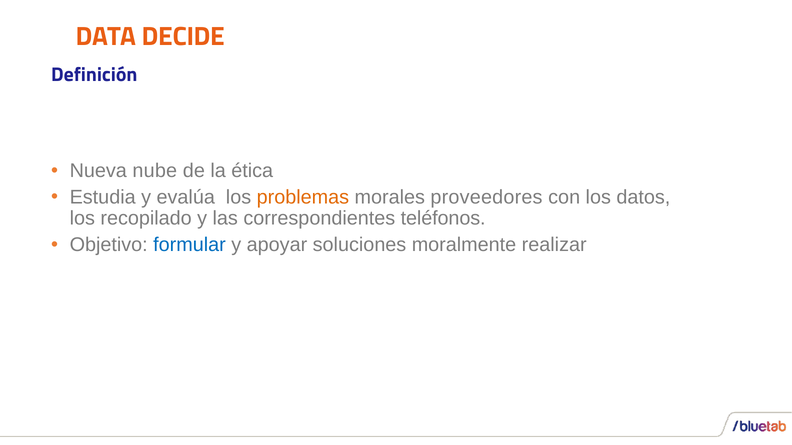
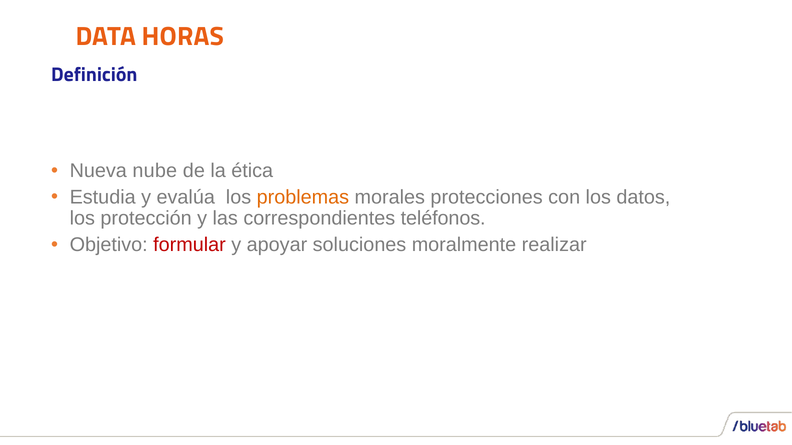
DECIDE: DECIDE -> HORAS
proveedores: proveedores -> protecciones
recopilado: recopilado -> protección
formular colour: blue -> red
